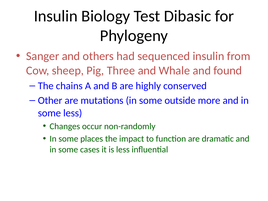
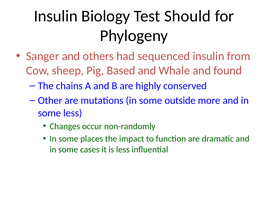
Dibasic: Dibasic -> Should
Three: Three -> Based
